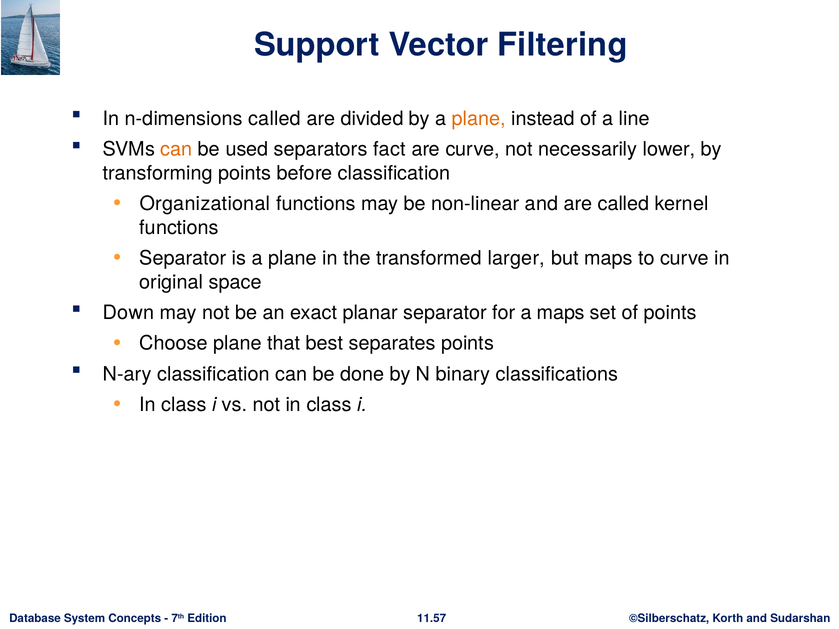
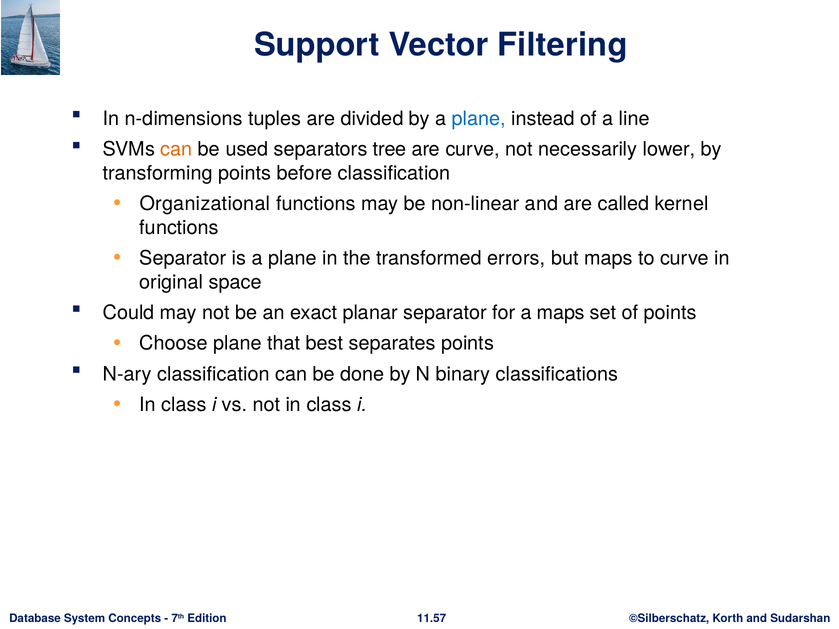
n-dimensions called: called -> tuples
plane at (479, 119) colour: orange -> blue
fact: fact -> tree
larger: larger -> errors
Down: Down -> Could
